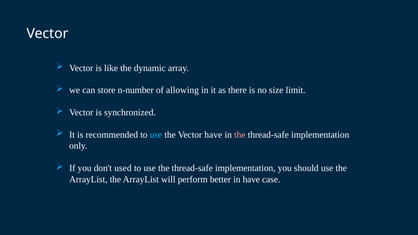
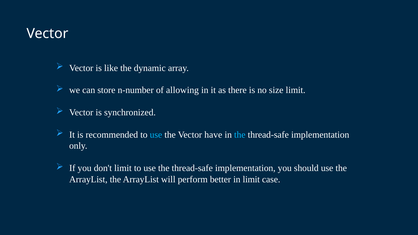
the at (240, 135) colour: pink -> light blue
don't used: used -> limit
in have: have -> limit
